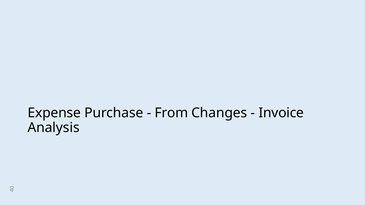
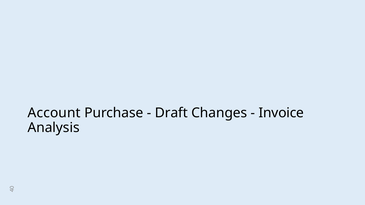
Expense: Expense -> Account
From: From -> Draft
